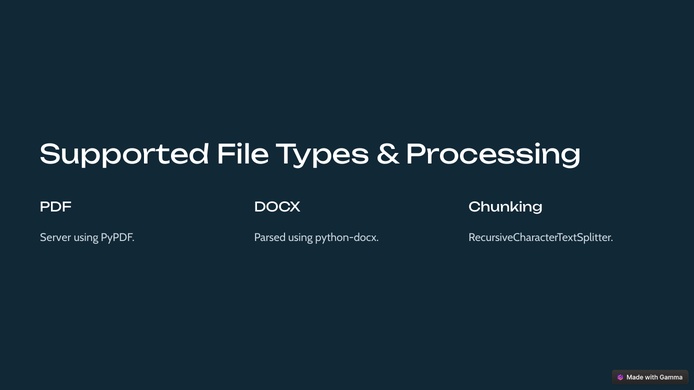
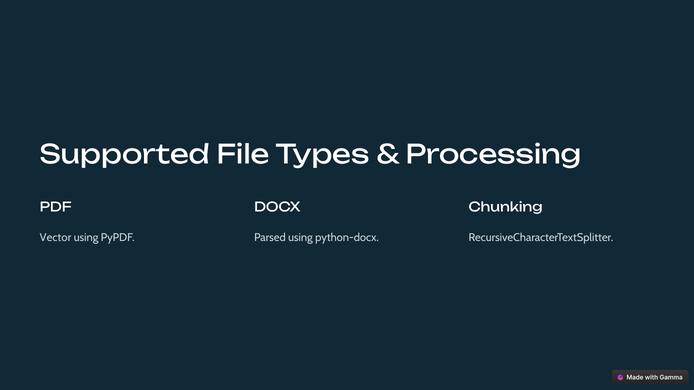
Server: Server -> Vector
